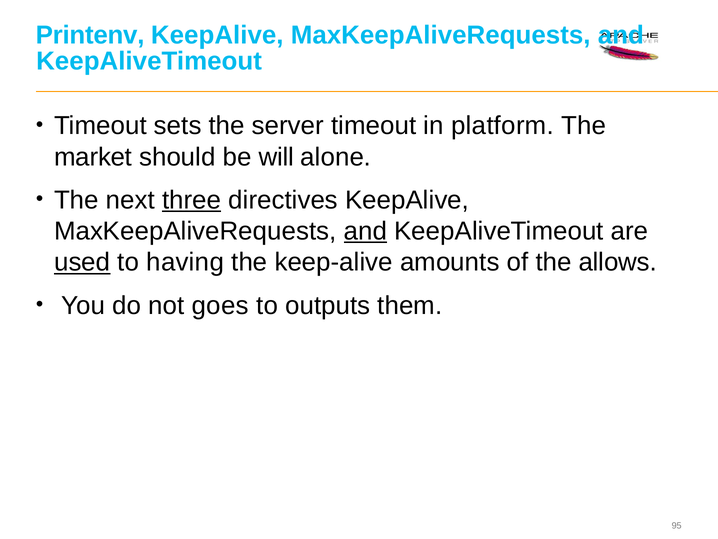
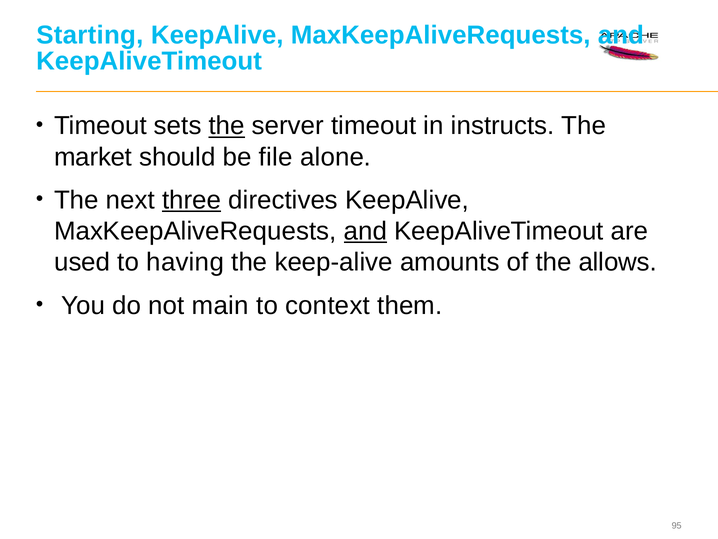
Printenv: Printenv -> Starting
the at (227, 126) underline: none -> present
platform: platform -> instructs
will: will -> file
used underline: present -> none
goes: goes -> main
outputs: outputs -> context
